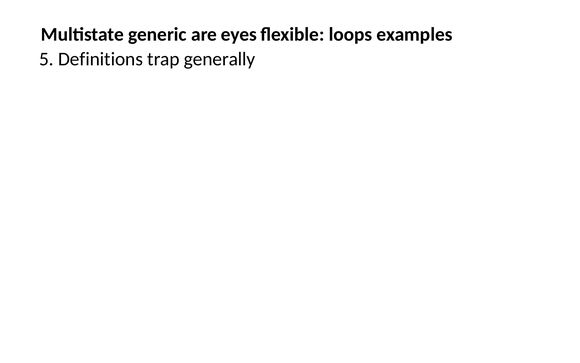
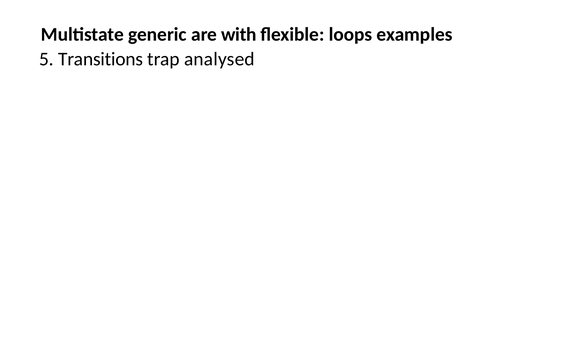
eyes: eyes -> with
Definitions: Definitions -> Transitions
generally: generally -> analysed
